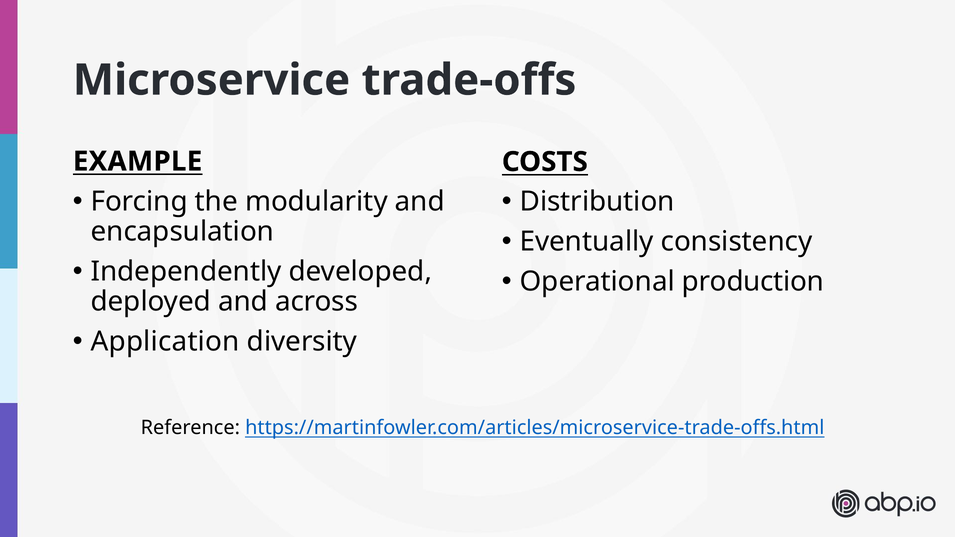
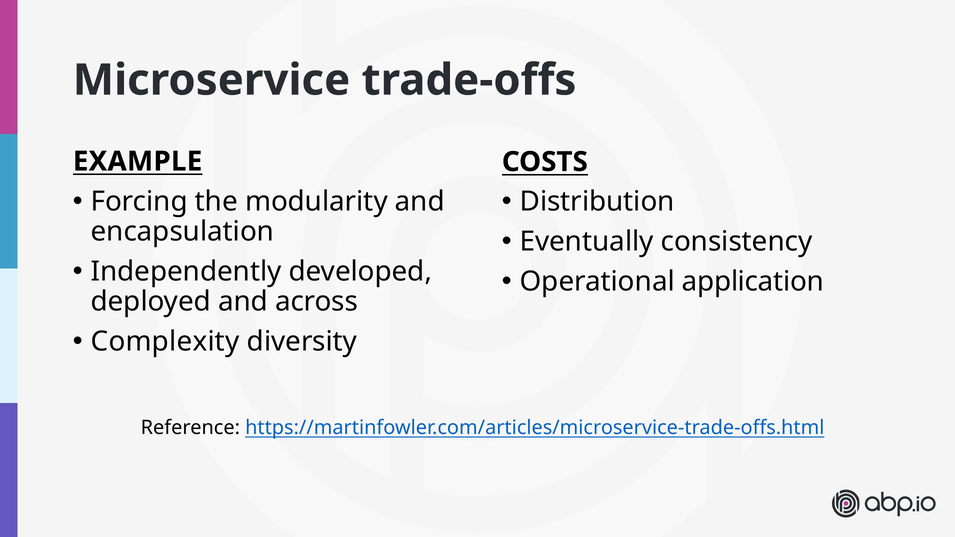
production: production -> application
Application: Application -> Complexity
